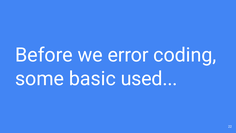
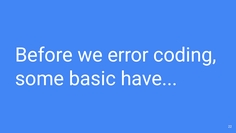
used: used -> have
